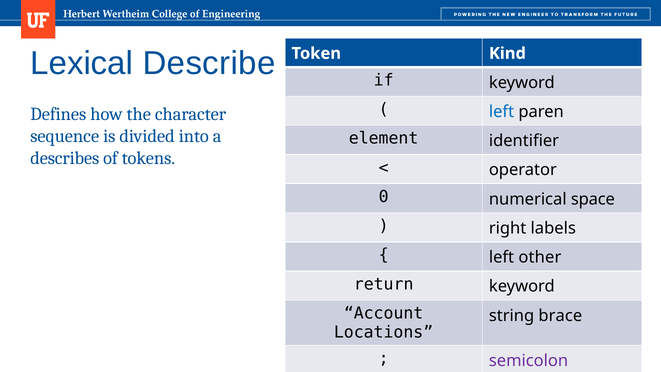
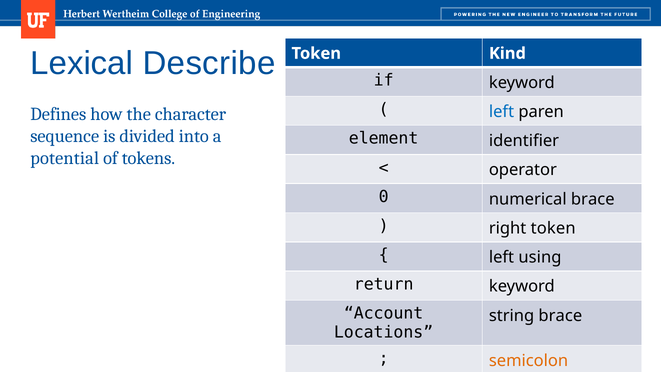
describes: describes -> potential
numerical space: space -> brace
right labels: labels -> token
other: other -> using
semicolon colour: purple -> orange
